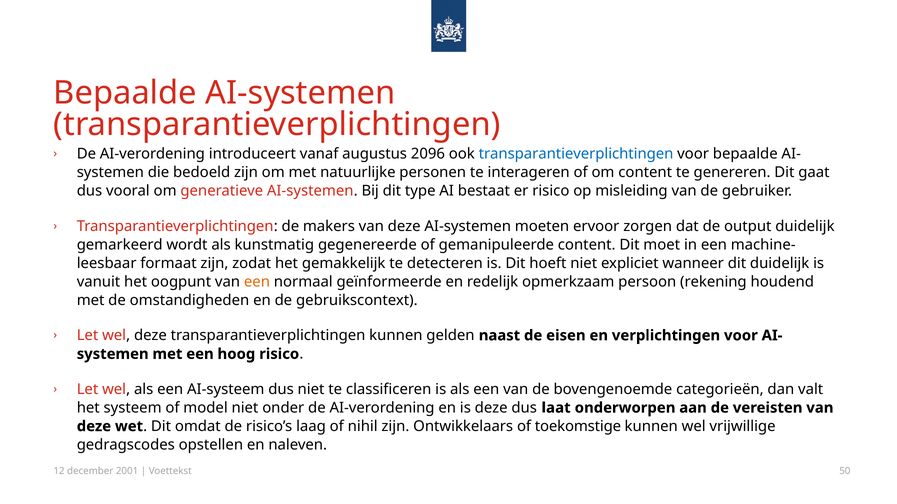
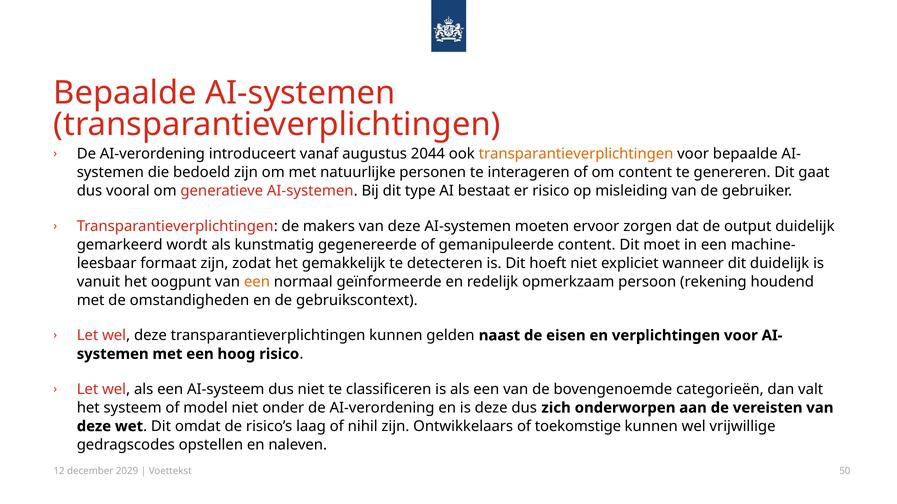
2096: 2096 -> 2044
transparantieverplichtingen at (576, 154) colour: blue -> orange
laat: laat -> zich
2001: 2001 -> 2029
